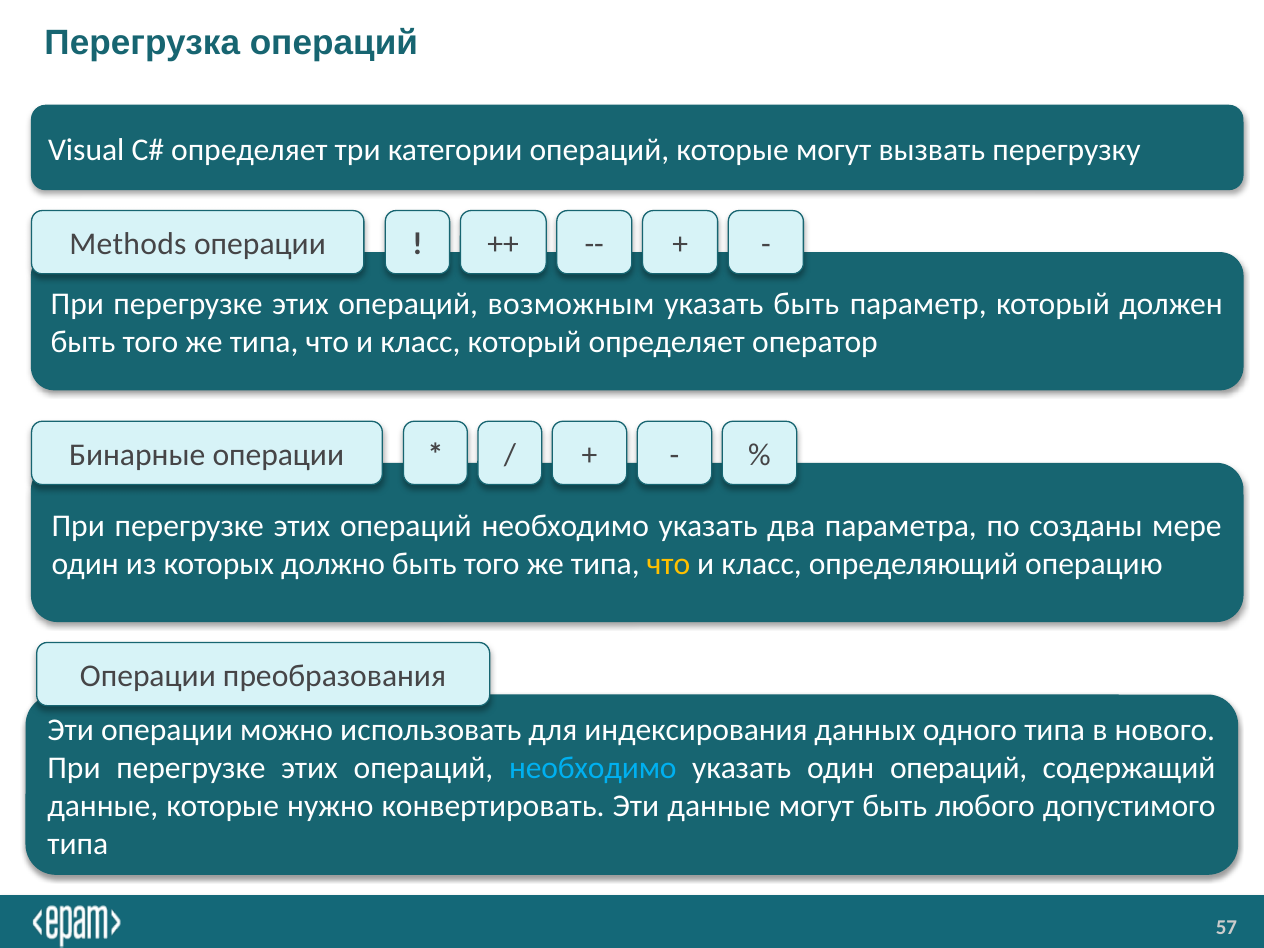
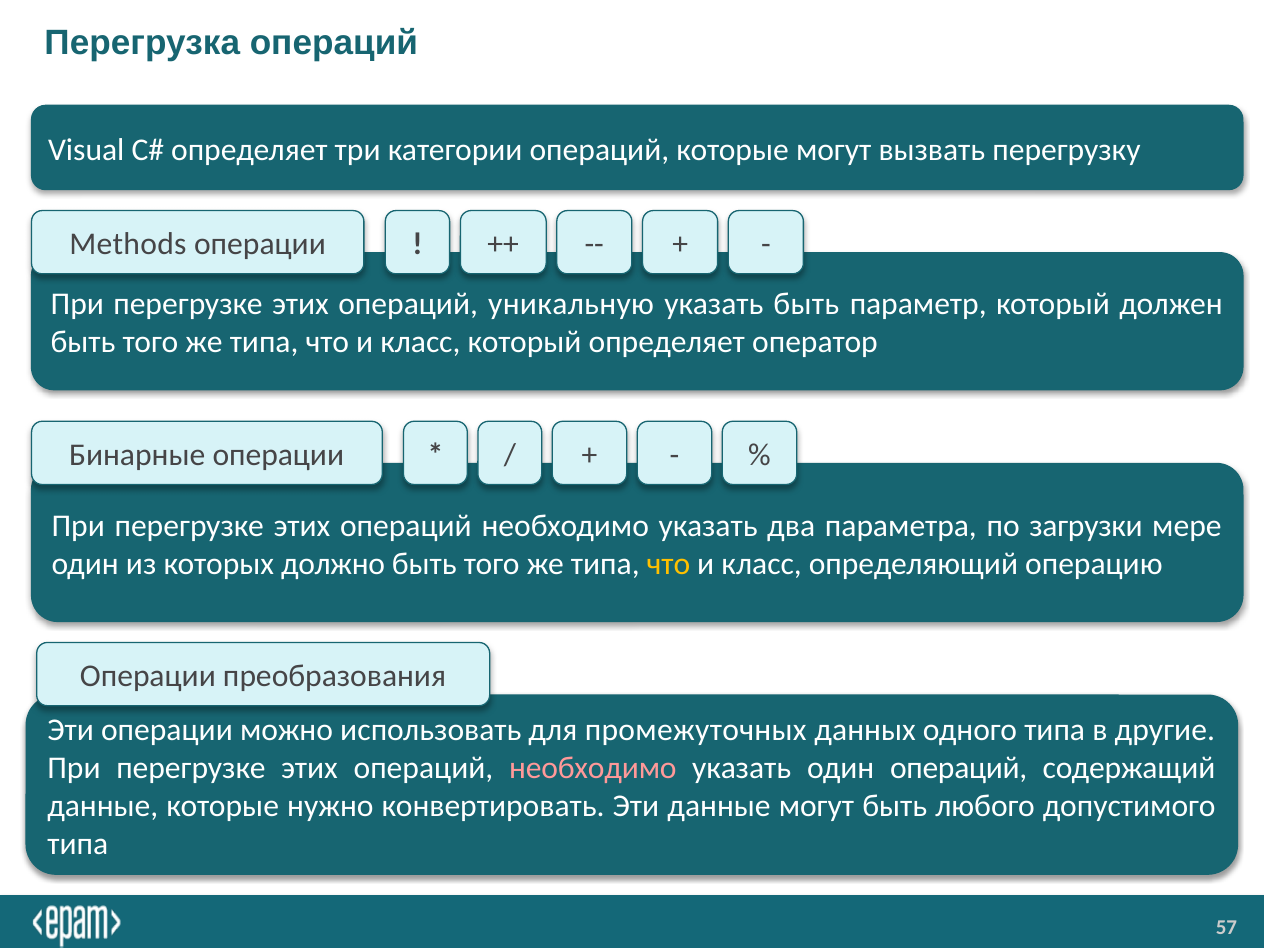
возможным: возможным -> уникальную
созданы: созданы -> загрузки
индексирования: индексирования -> промежуточных
нового: нового -> другие
необходимо at (593, 768) colour: light blue -> pink
